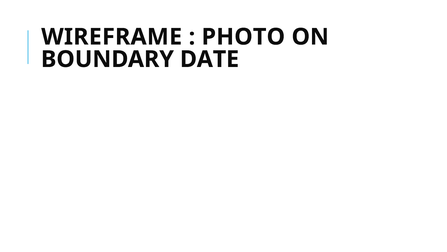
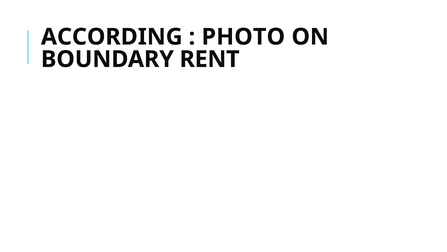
WIREFRAME: WIREFRAME -> ACCORDING
DATE: DATE -> RENT
